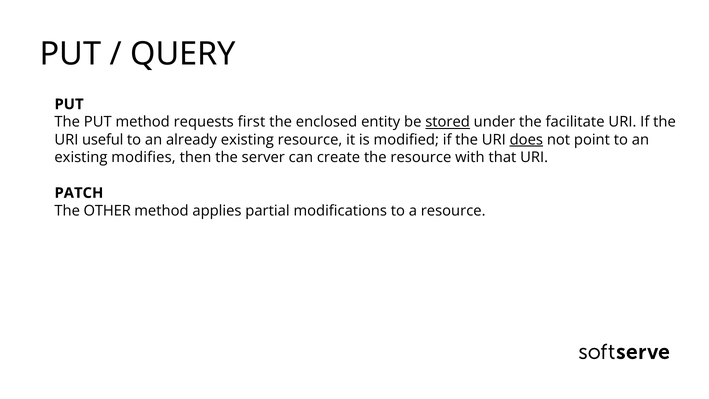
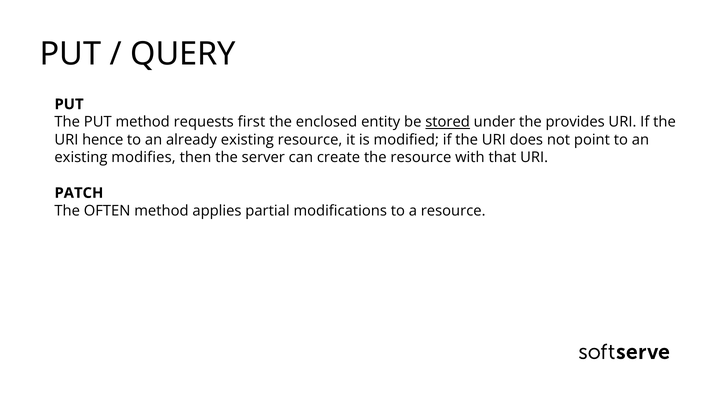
facilitate: facilitate -> provides
useful: useful -> hence
does underline: present -> none
OTHER: OTHER -> OFTEN
